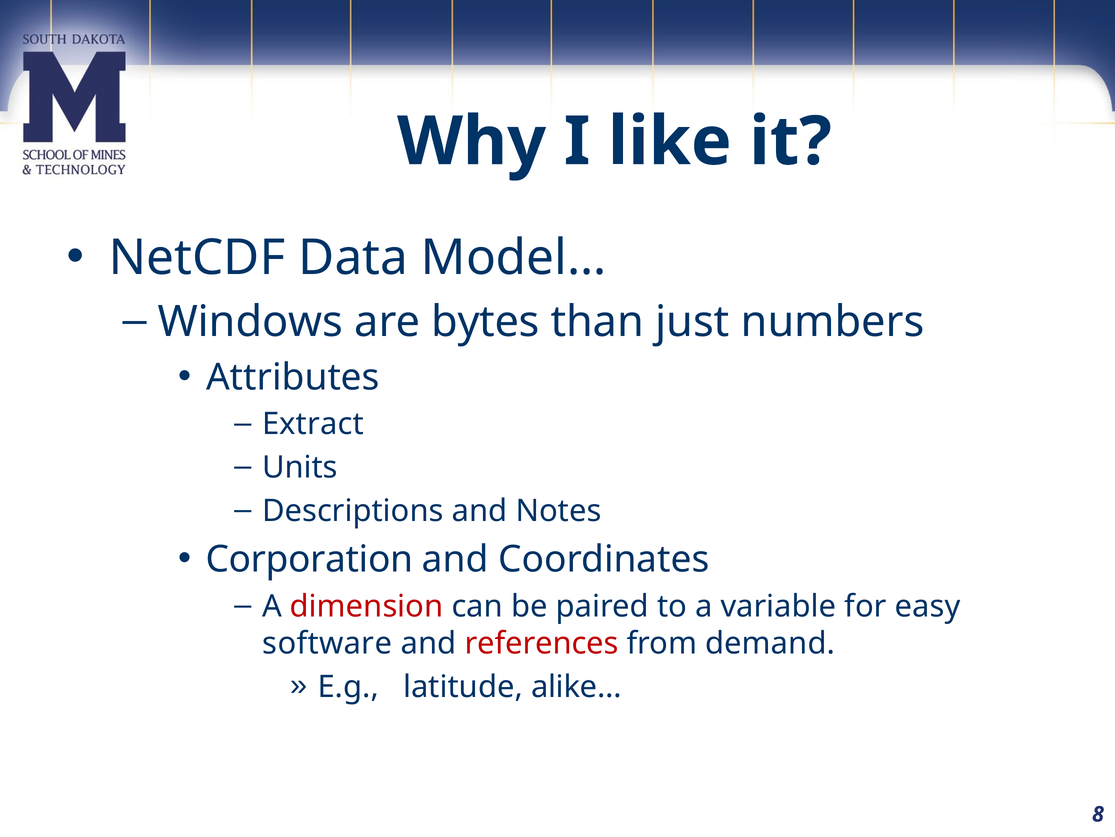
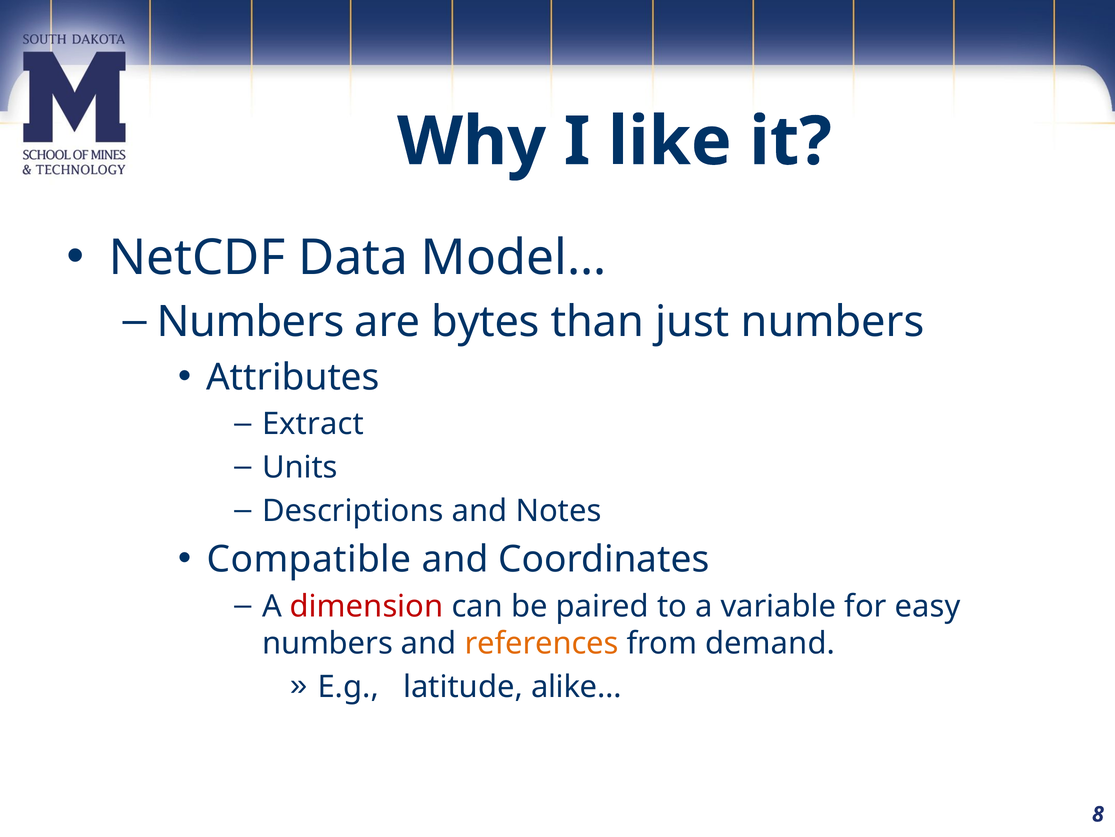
Windows at (250, 322): Windows -> Numbers
Corporation: Corporation -> Compatible
software at (327, 643): software -> numbers
references colour: red -> orange
